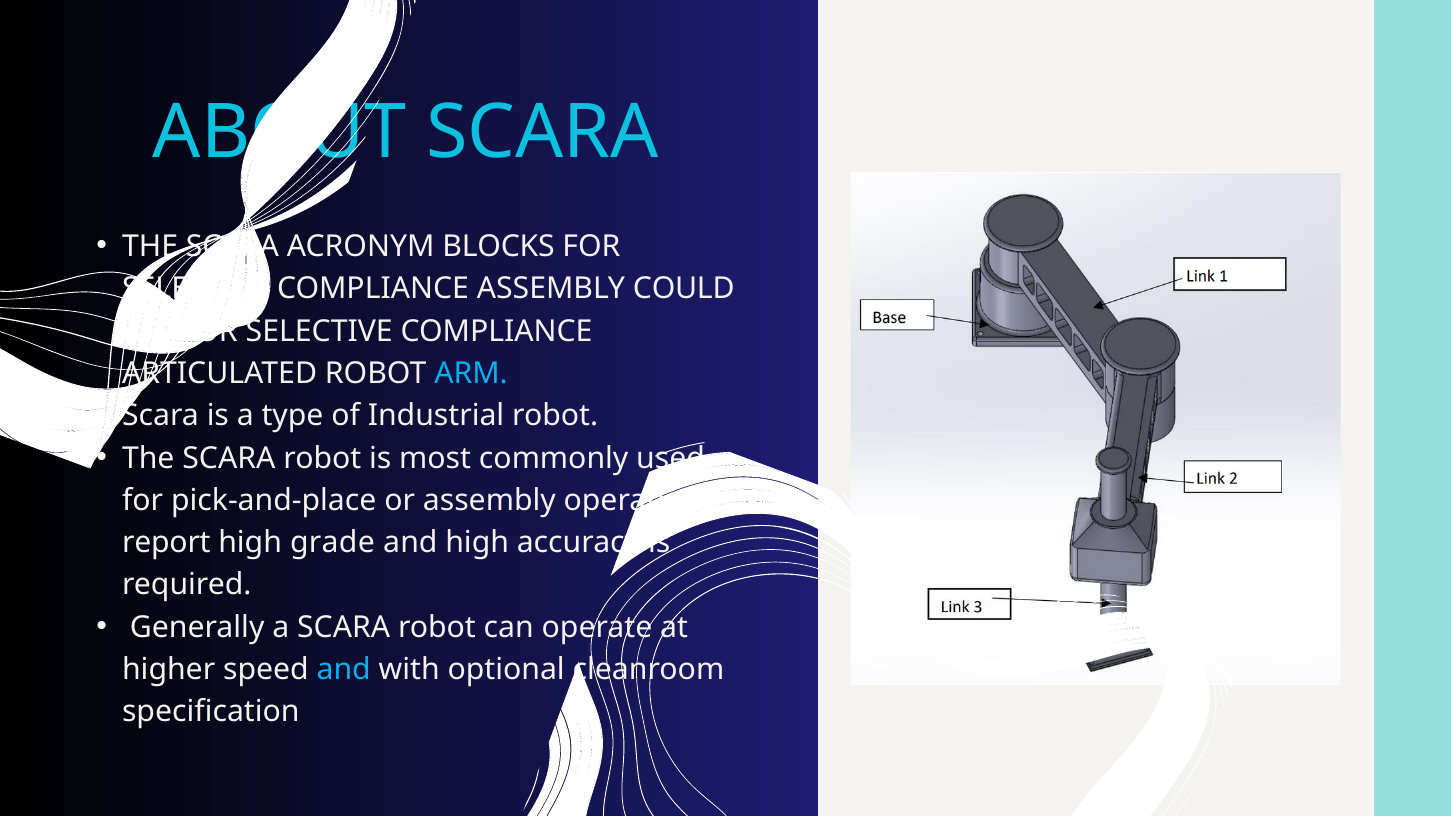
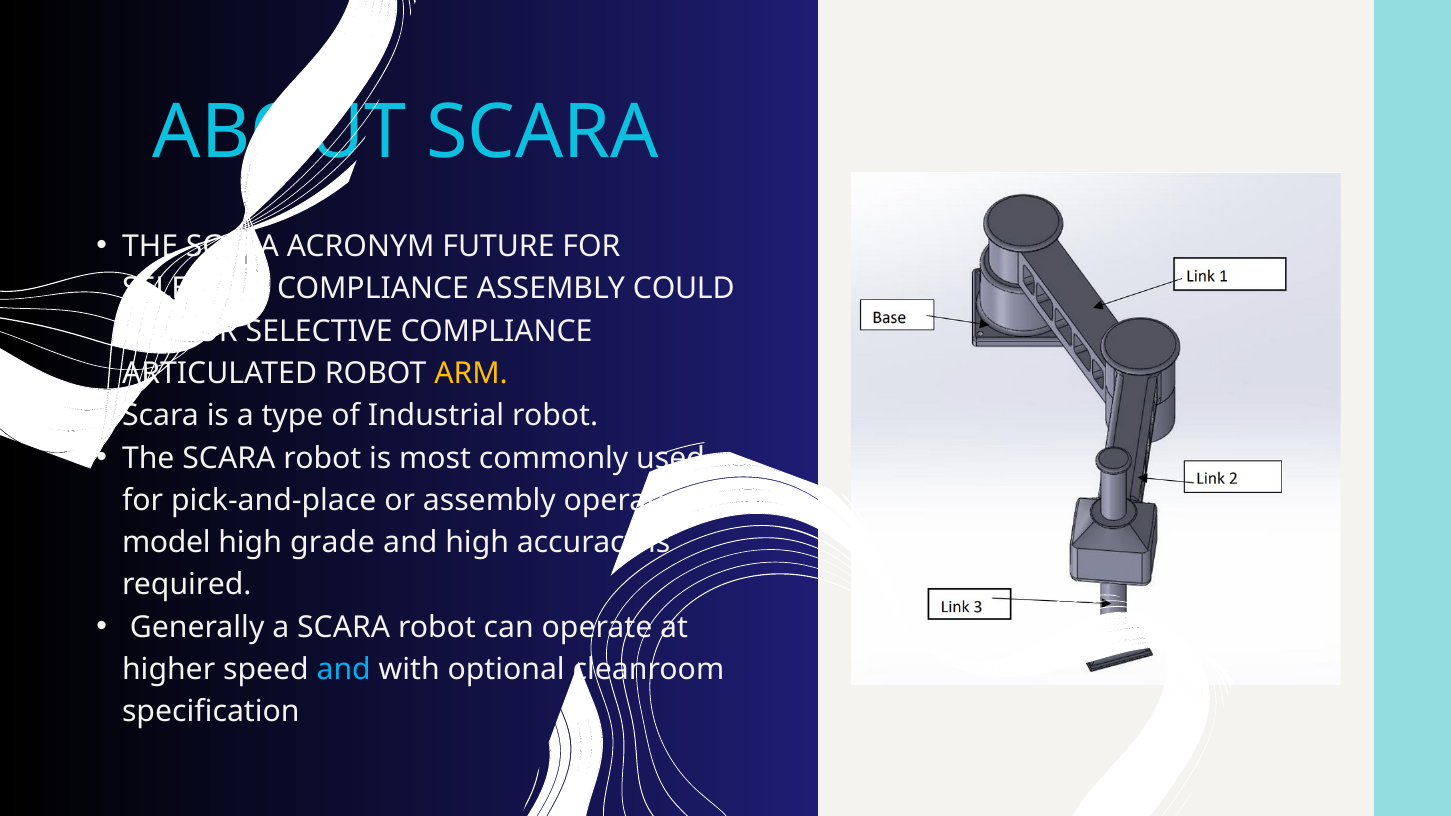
BLOCKS: BLOCKS -> FUTURE
ARM at (471, 373) colour: light blue -> yellow
report: report -> model
